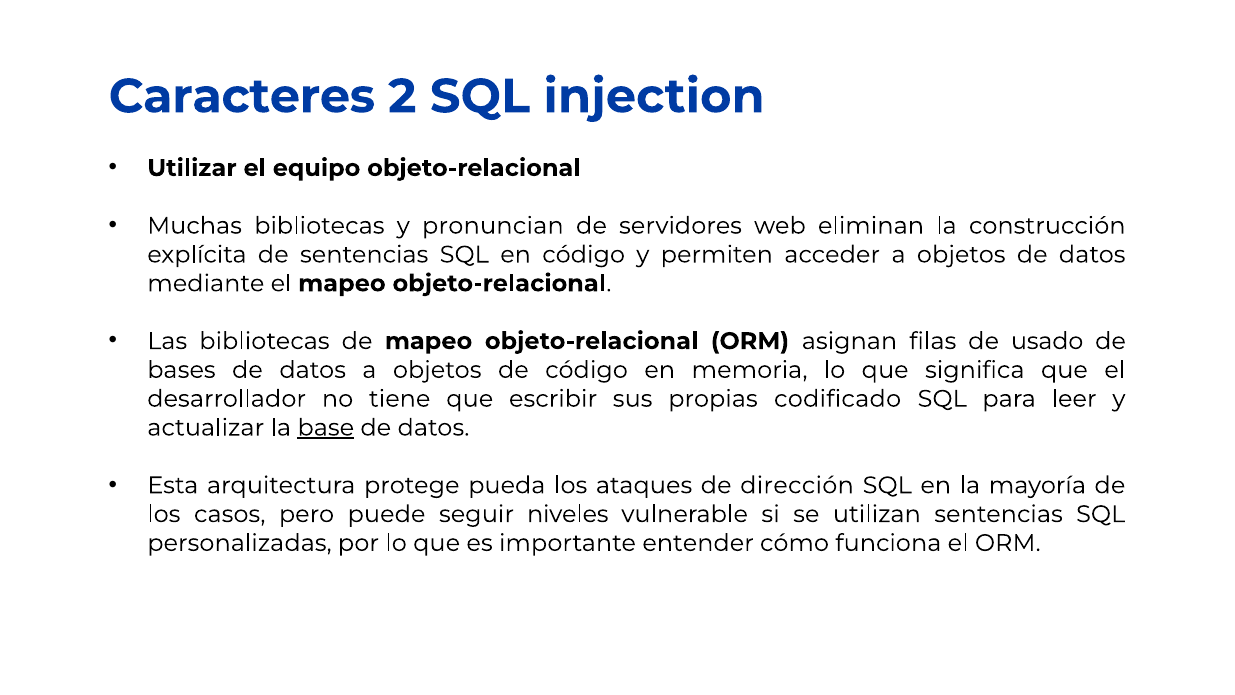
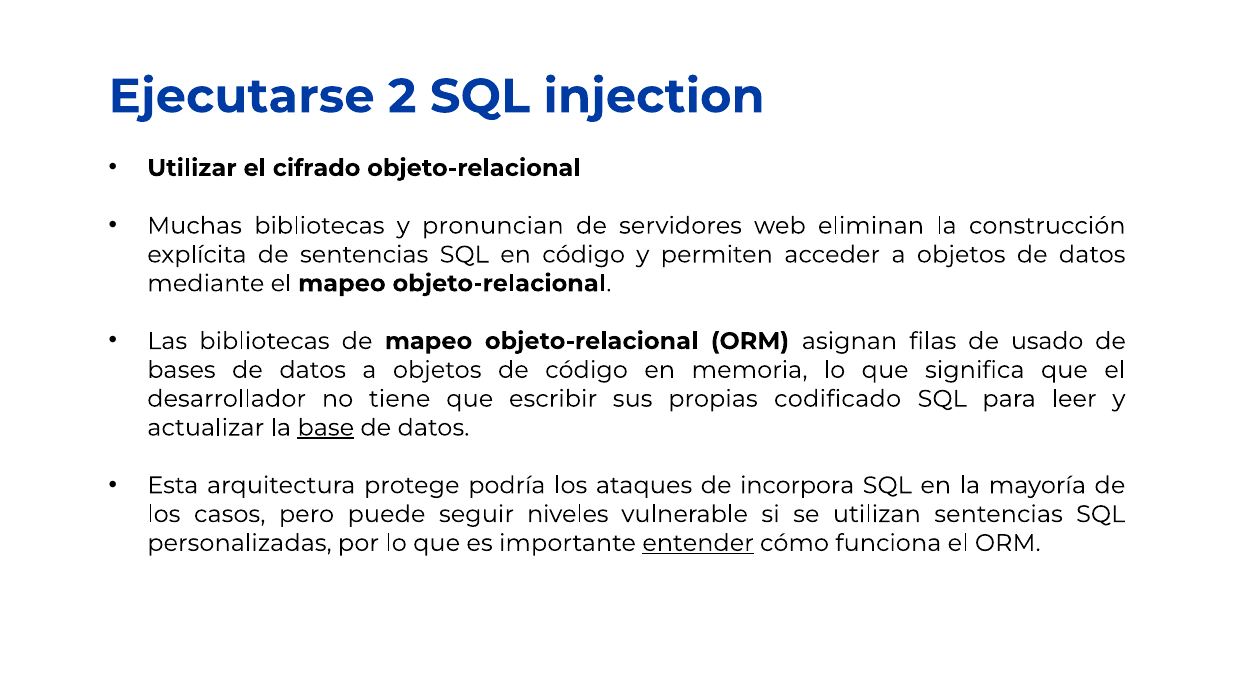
Caracteres: Caracteres -> Ejecutarse
equipo: equipo -> cifrado
pueda: pueda -> podría
dirección: dirección -> incorpora
entender underline: none -> present
